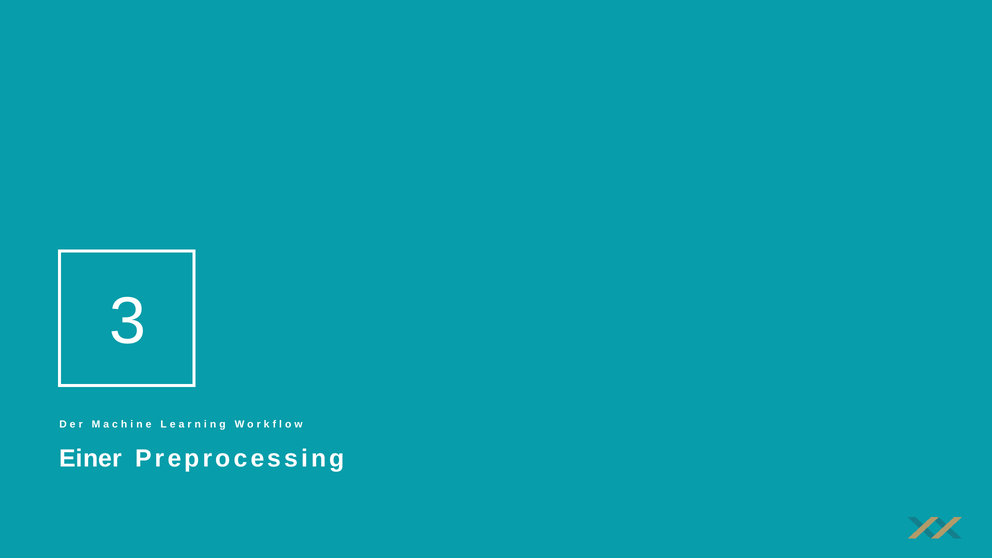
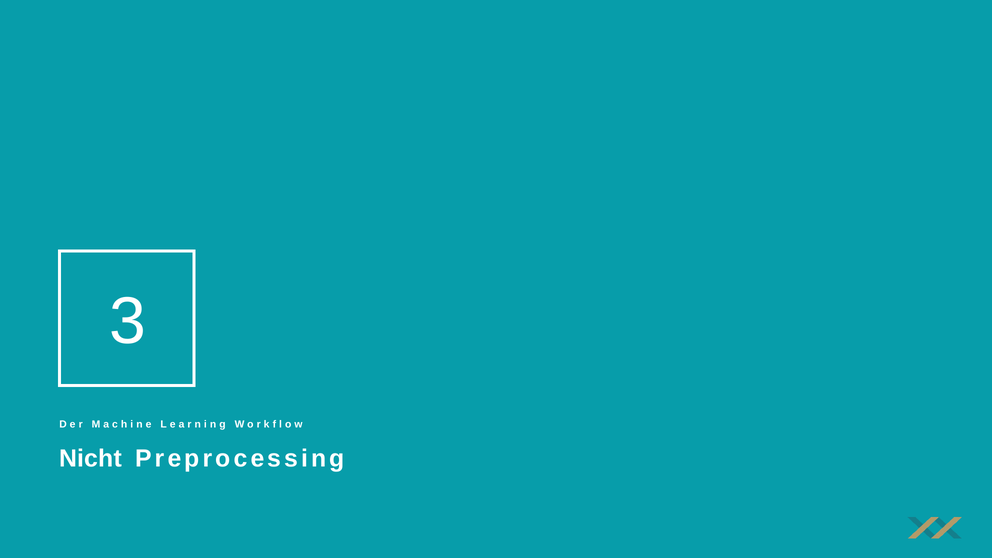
Einer: Einer -> Nicht
